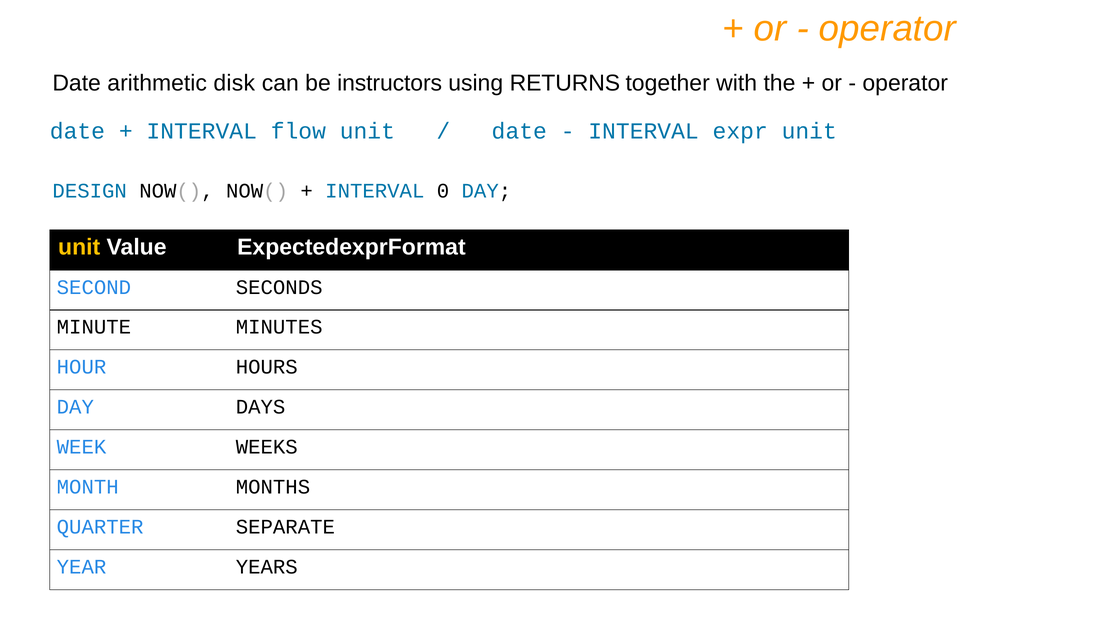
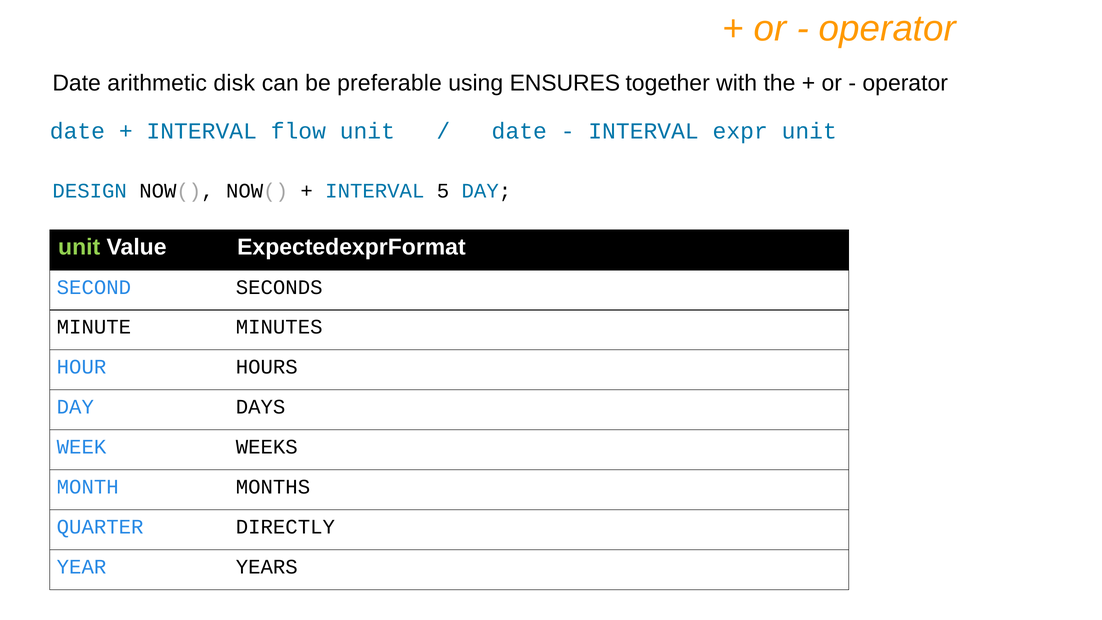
instructors: instructors -> preferable
RETURNS: RETURNS -> ENSURES
0: 0 -> 5
unit at (79, 247) colour: yellow -> light green
SEPARATE: SEPARATE -> DIRECTLY
